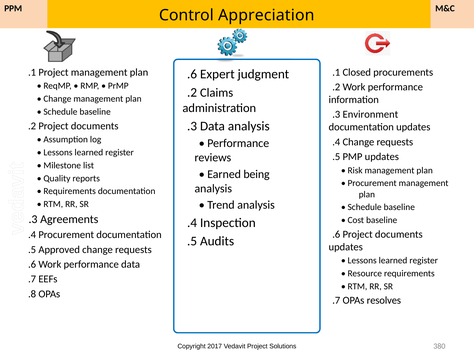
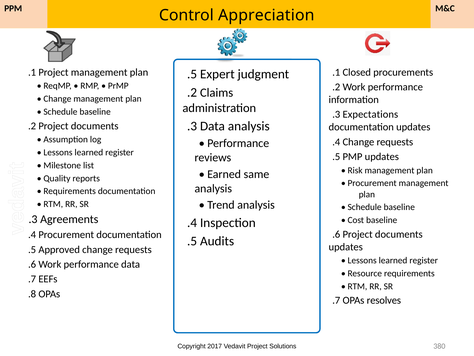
.6 at (192, 74): .6 -> .5
Environment: Environment -> Expectations
being: being -> same
